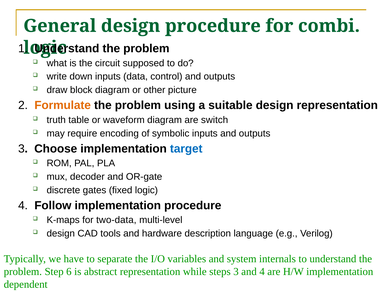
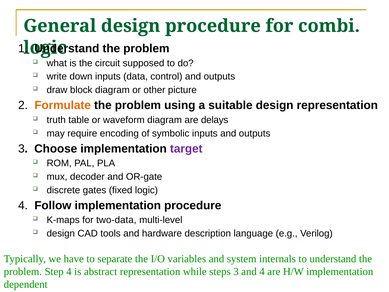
switch: switch -> delays
target colour: blue -> purple
Step 6: 6 -> 4
